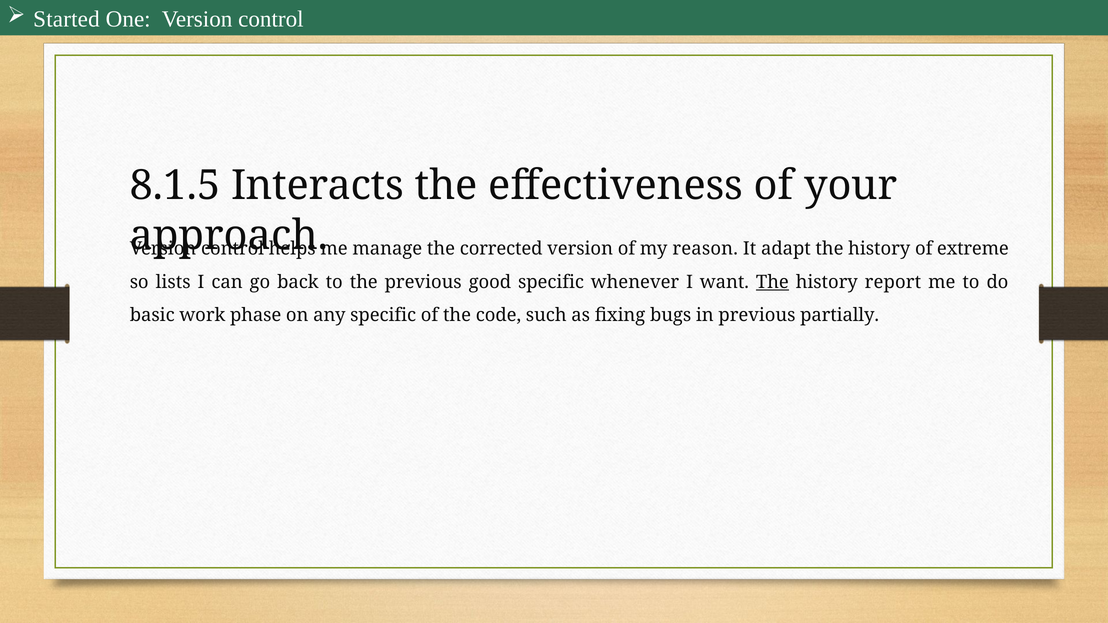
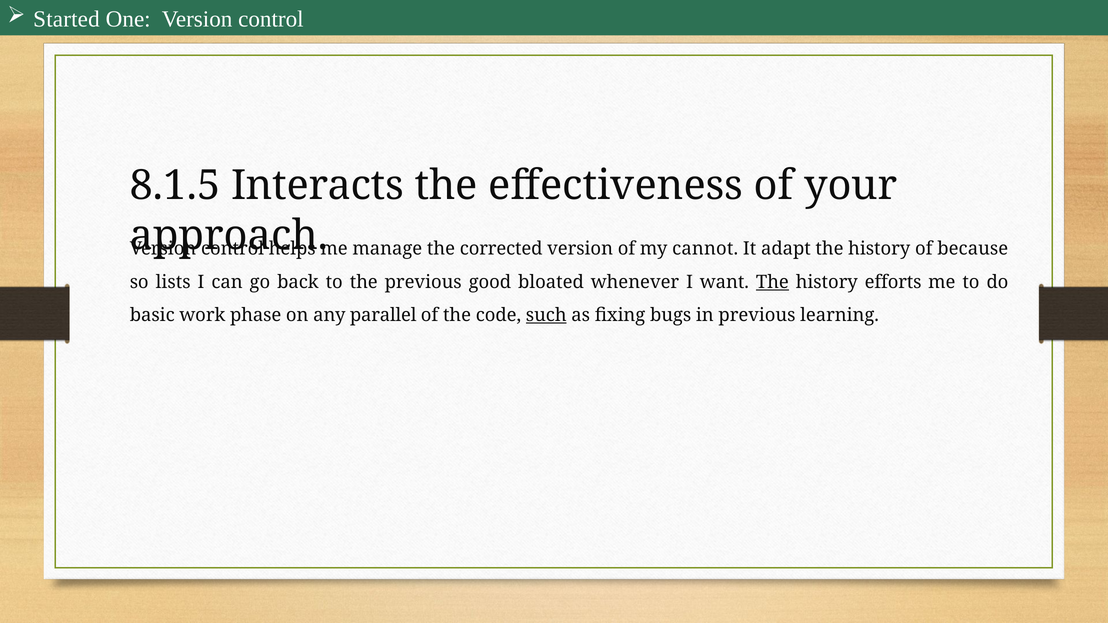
reason: reason -> cannot
extreme: extreme -> because
good specific: specific -> bloated
report: report -> efforts
any specific: specific -> parallel
such underline: none -> present
partially: partially -> learning
